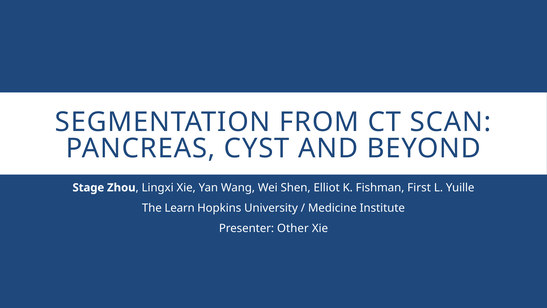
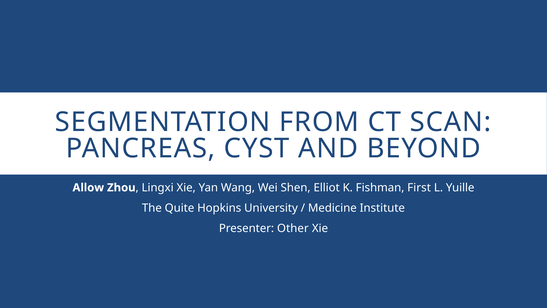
Stage: Stage -> Allow
Learn: Learn -> Quite
